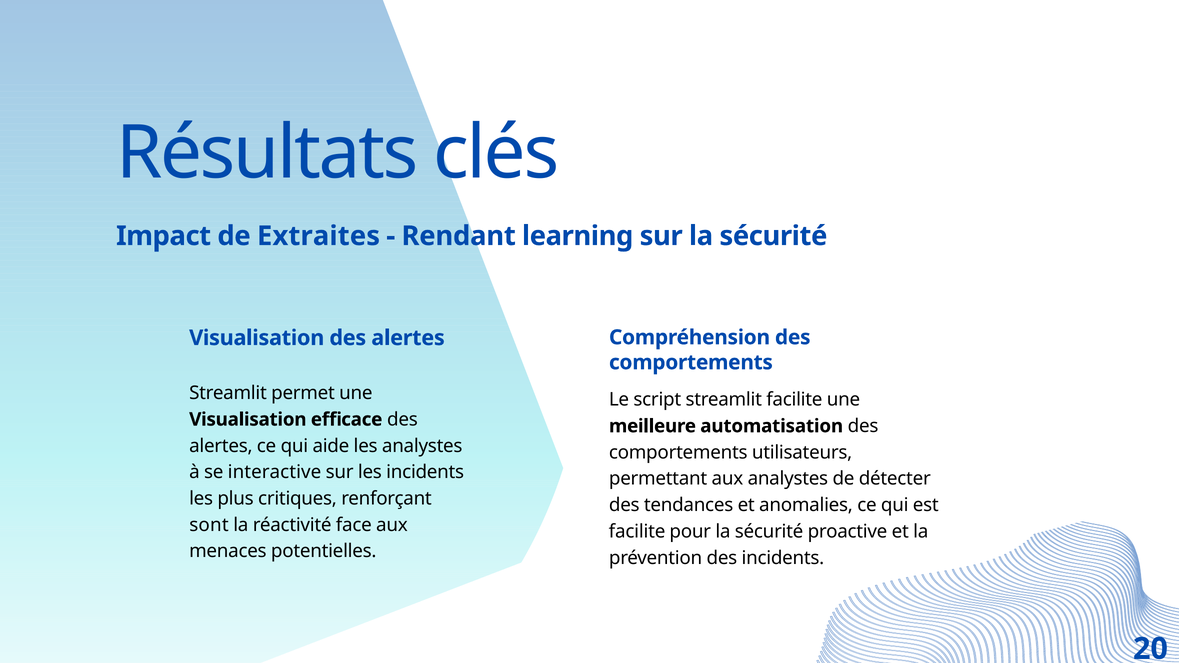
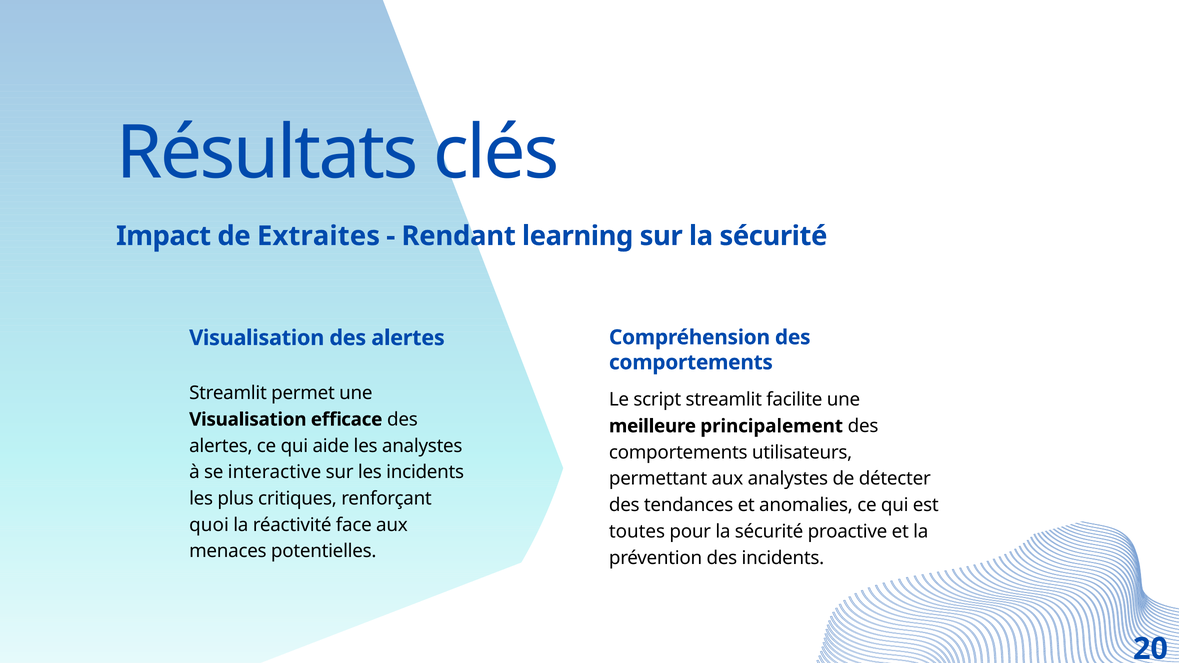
automatisation: automatisation -> principalement
sont: sont -> quoi
facilite at (637, 532): facilite -> toutes
